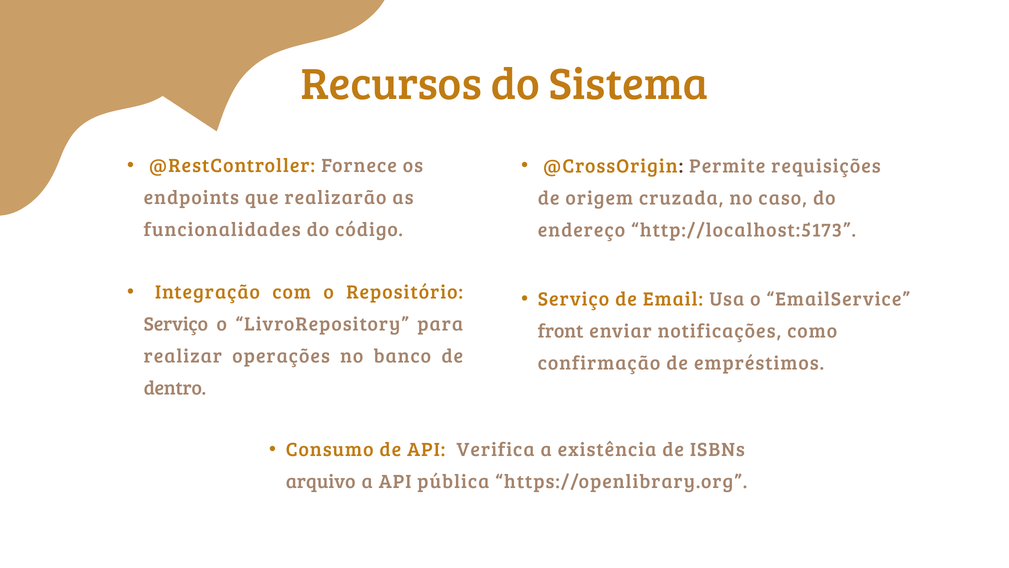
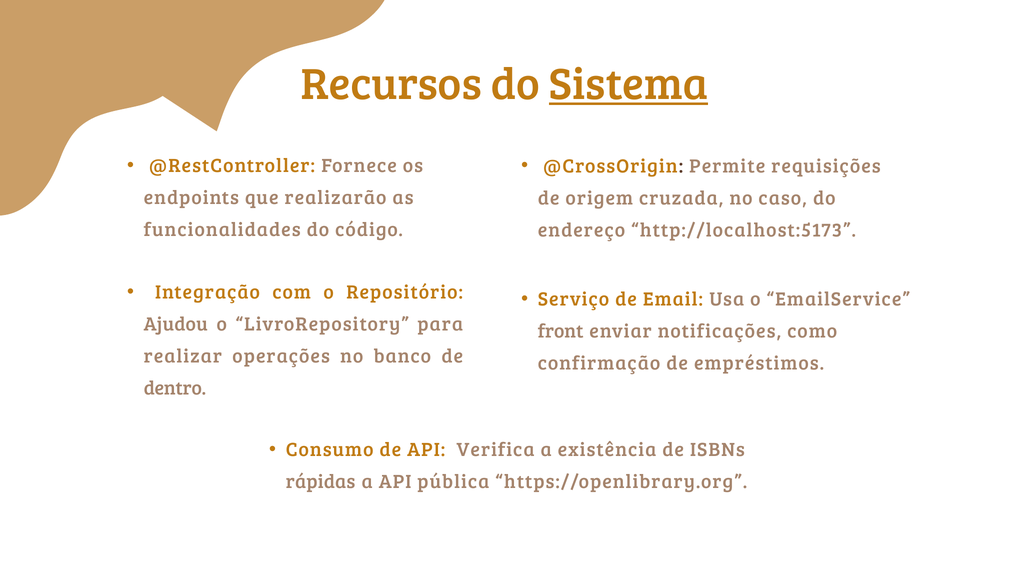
Sistema underline: none -> present
Serviço at (176, 324): Serviço -> Ajudou
arquivo: arquivo -> rápidas
